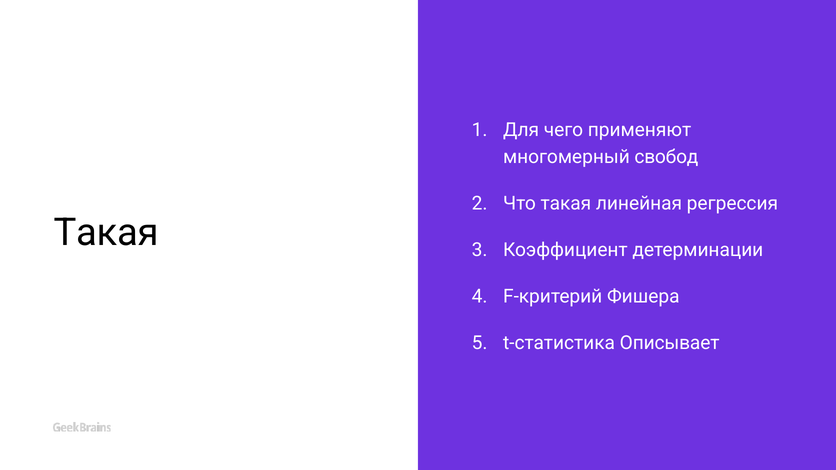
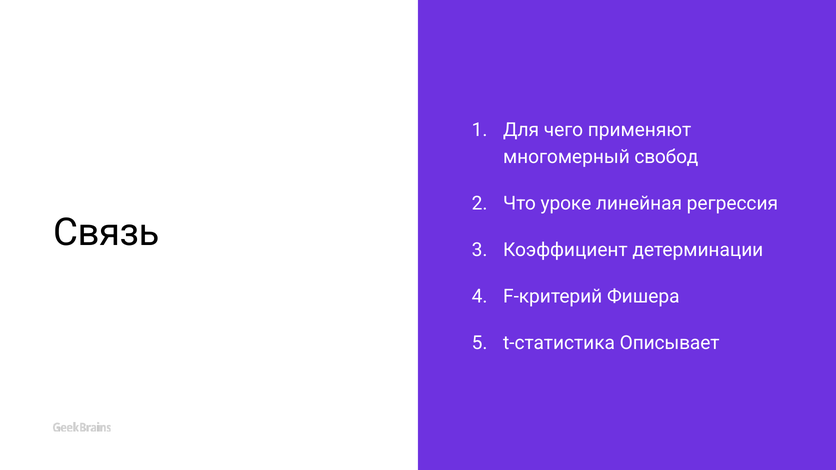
Что такая: такая -> уроке
Такая at (106, 233): Такая -> Связь
